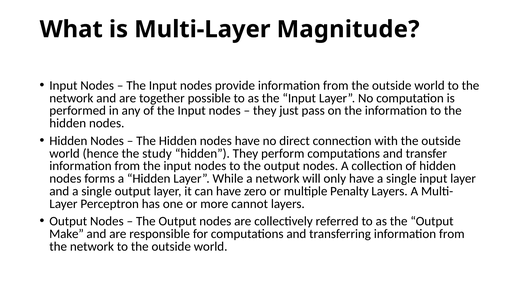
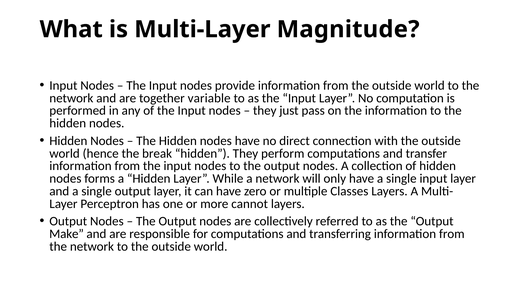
possible: possible -> variable
study: study -> break
Penalty: Penalty -> Classes
